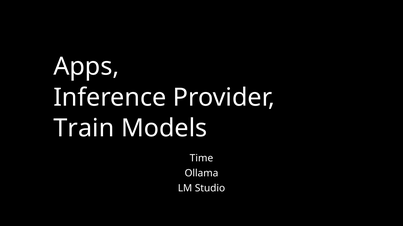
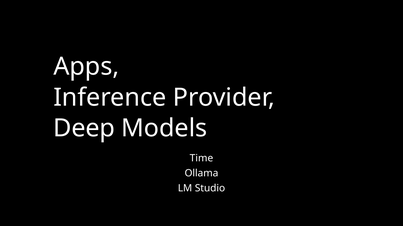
Train: Train -> Deep
